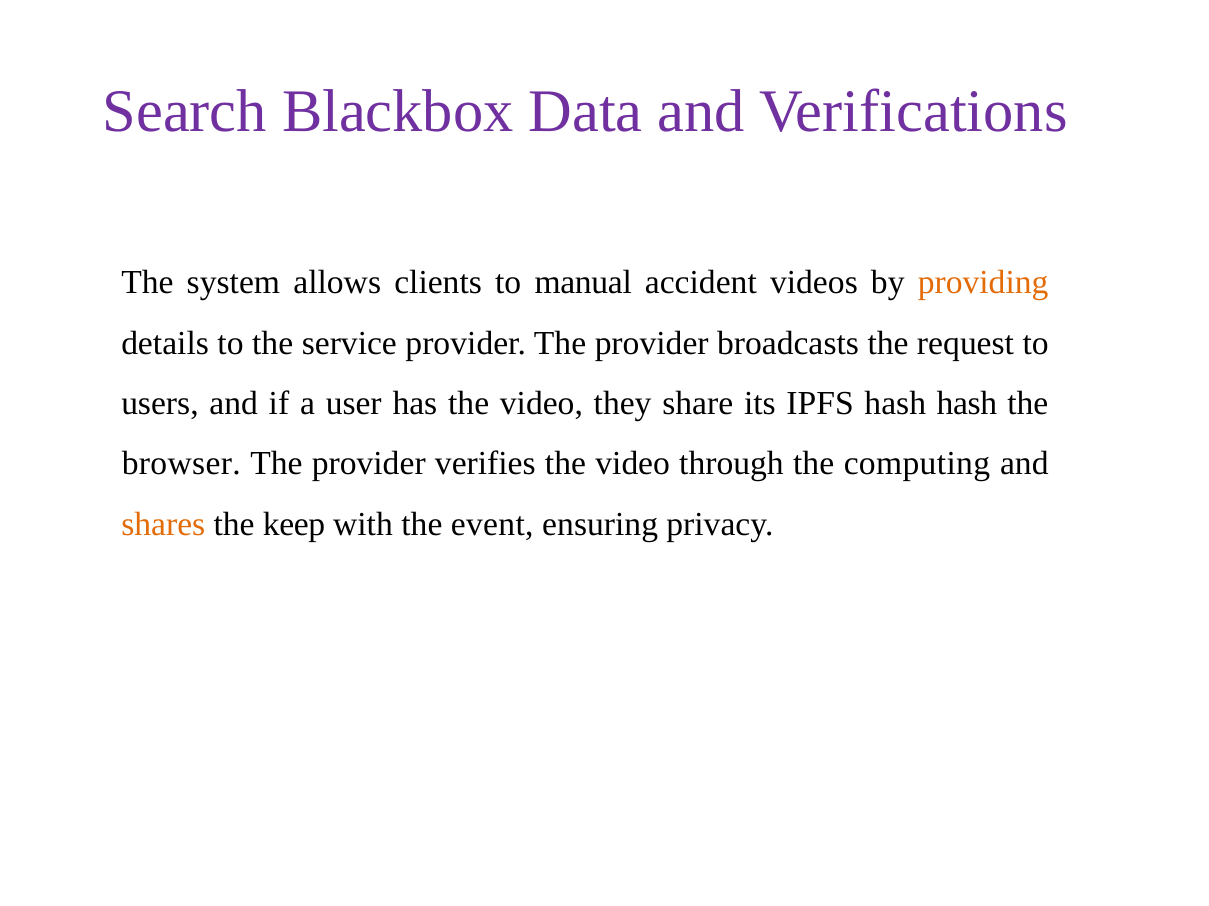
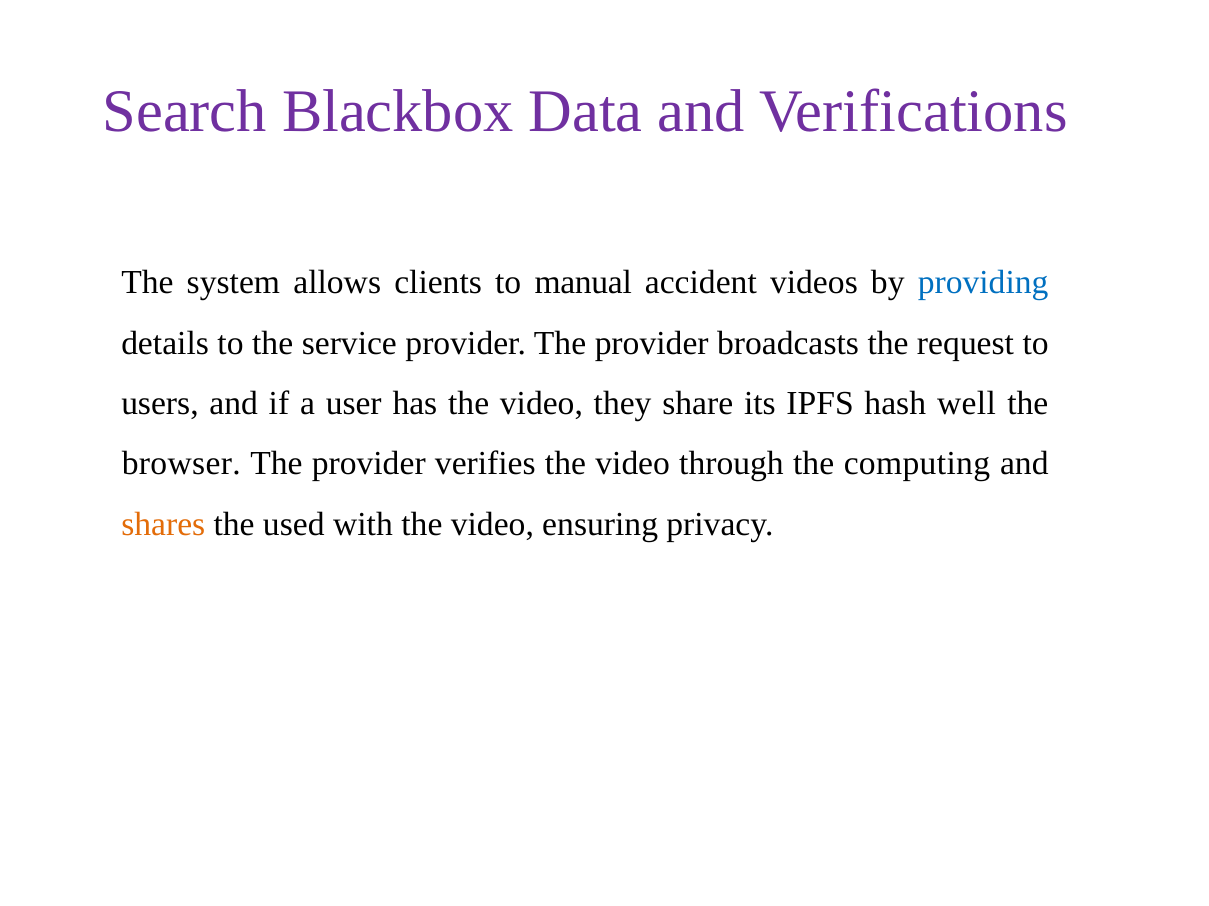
providing colour: orange -> blue
hash hash: hash -> well
keep: keep -> used
with the event: event -> video
